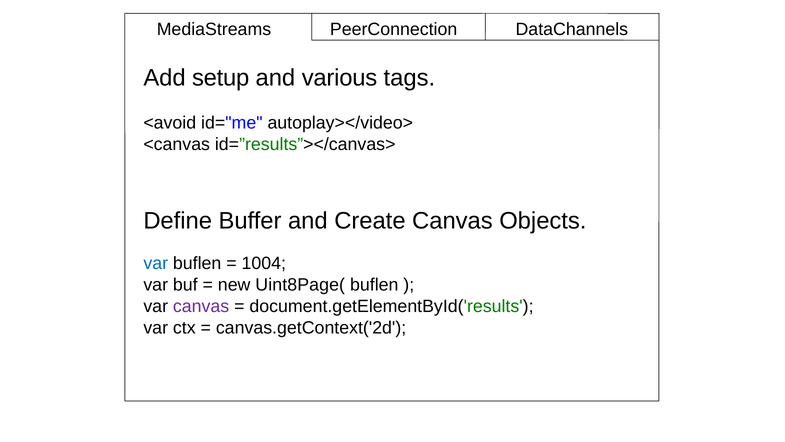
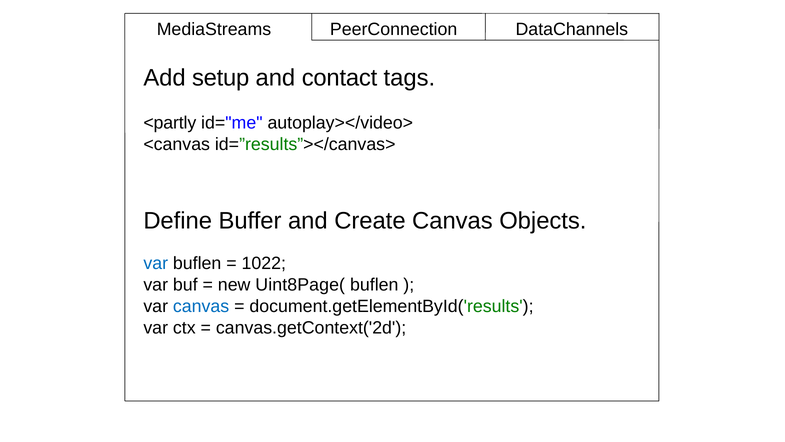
various: various -> contact
<avoid: <avoid -> <partly
1004: 1004 -> 1022
canvas at (201, 306) colour: purple -> blue
